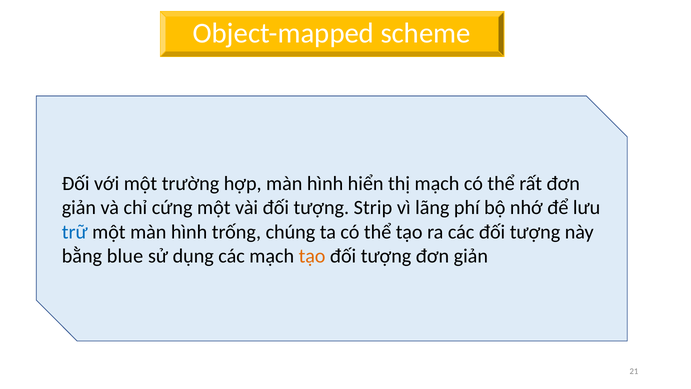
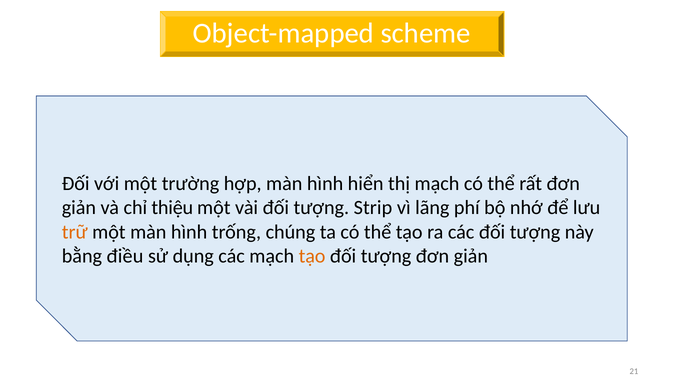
cứng: cứng -> thiệu
trữ colour: blue -> orange
blue: blue -> điều
